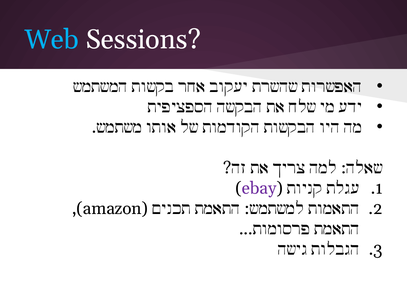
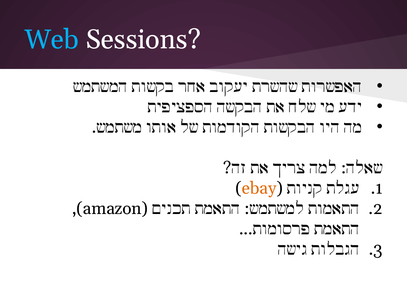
ebay colour: purple -> orange
